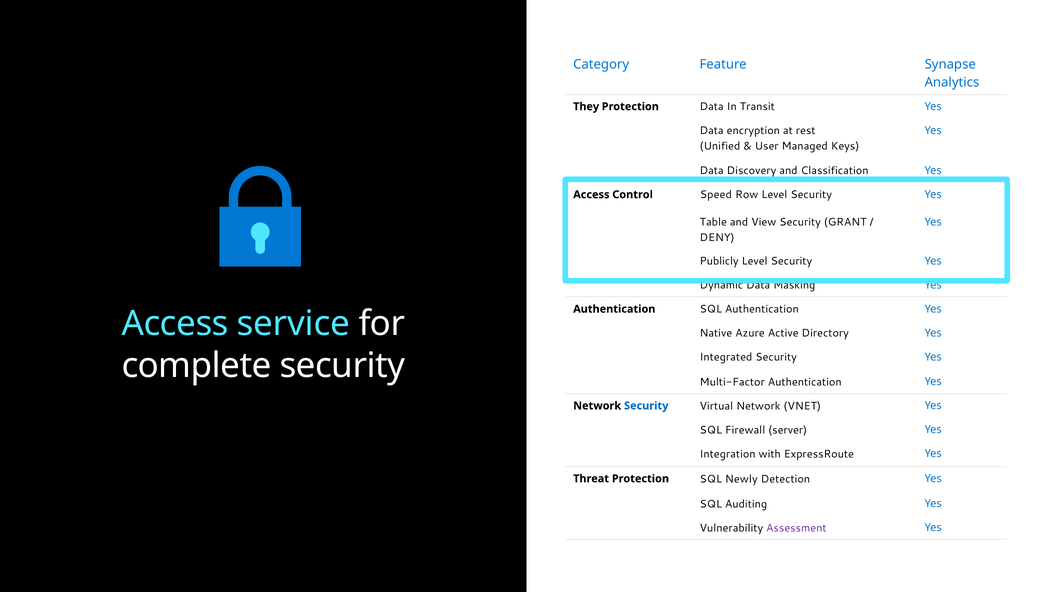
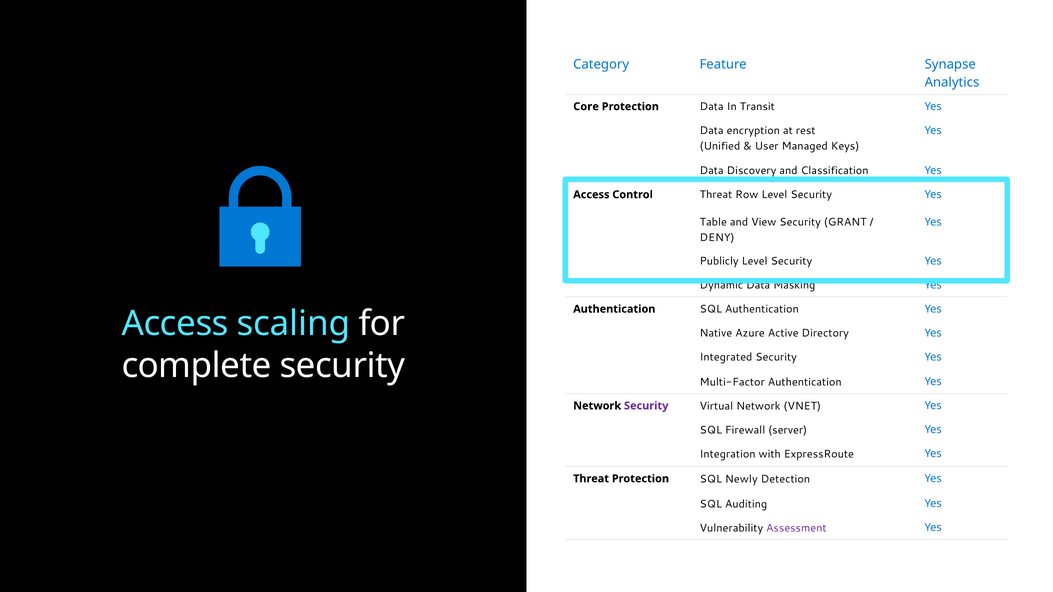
They: They -> Core
Control Speed: Speed -> Threat
service: service -> scaling
Security at (646, 406) colour: blue -> purple
